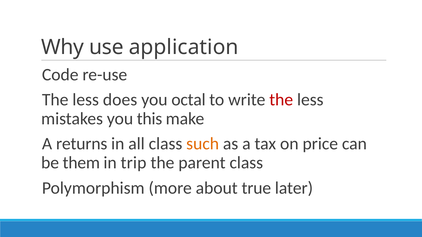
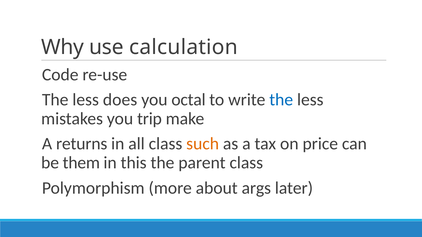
application: application -> calculation
the at (281, 100) colour: red -> blue
this: this -> trip
trip: trip -> this
true: true -> args
